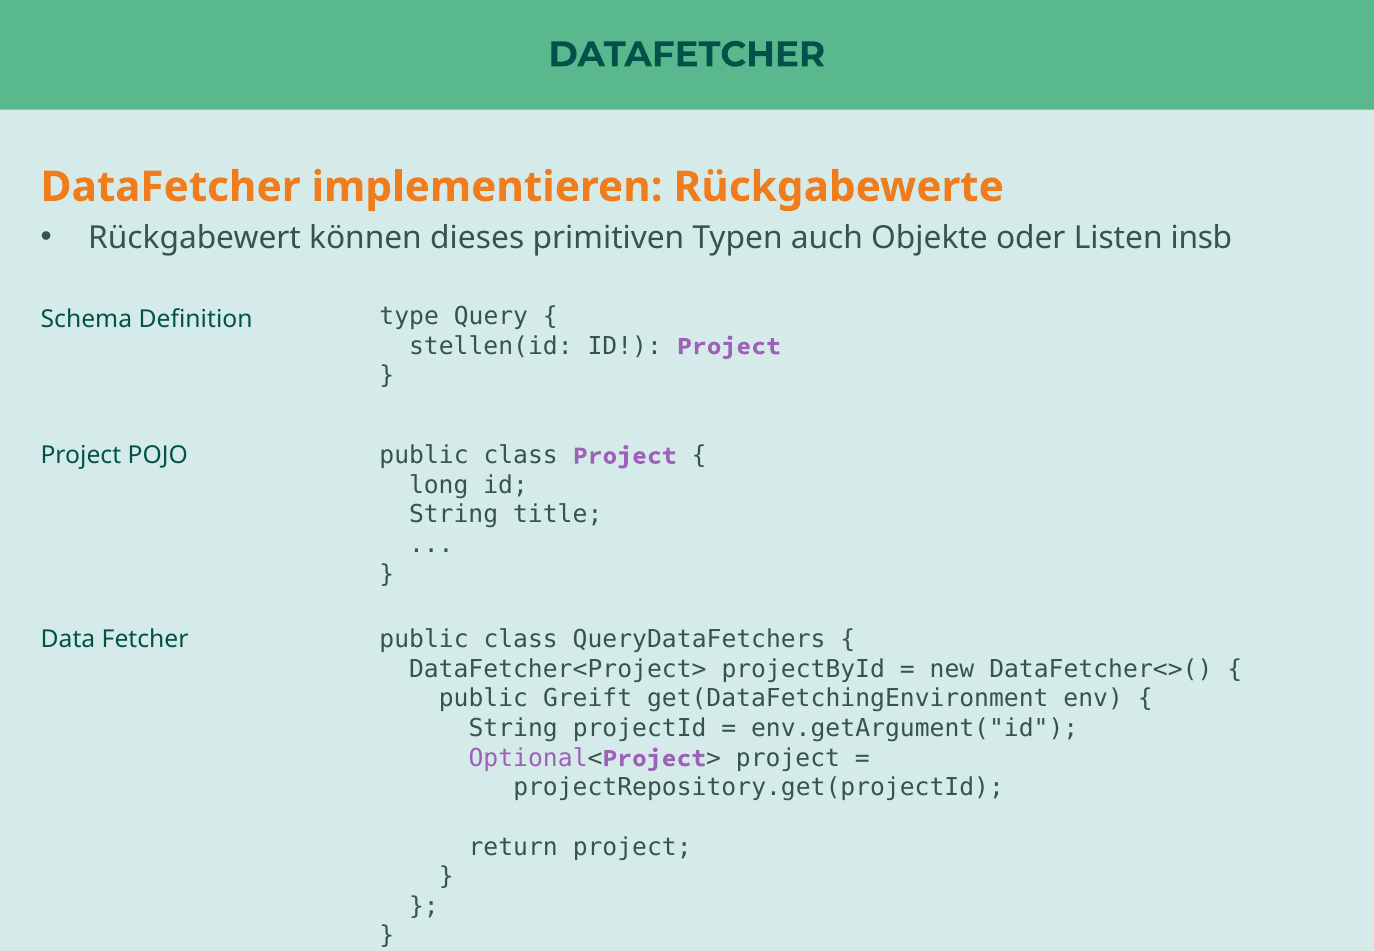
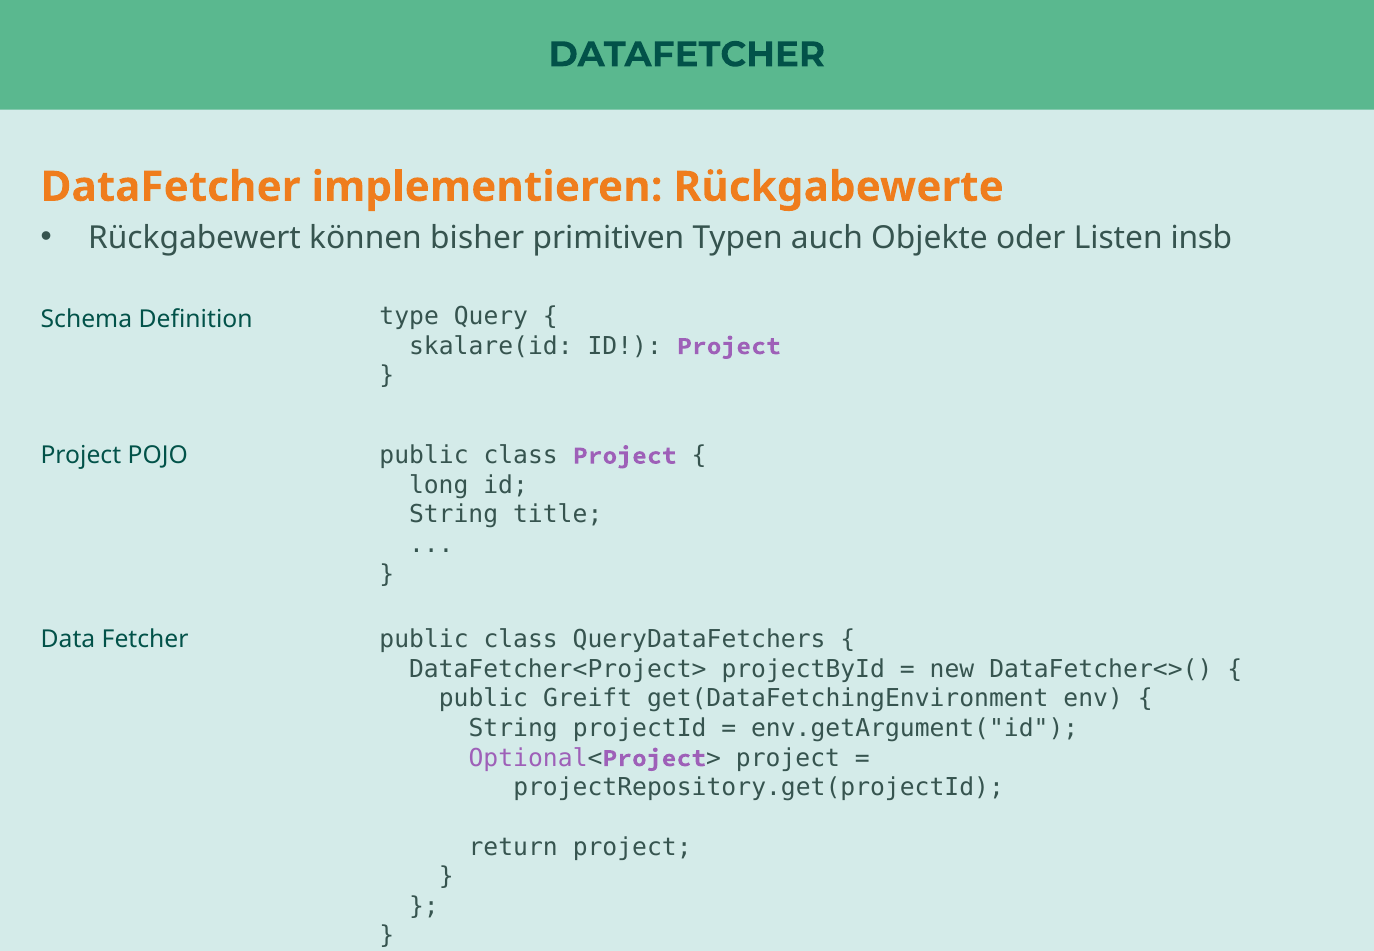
dieses: dieses -> bisher
stellen(id: stellen(id -> skalare(id
